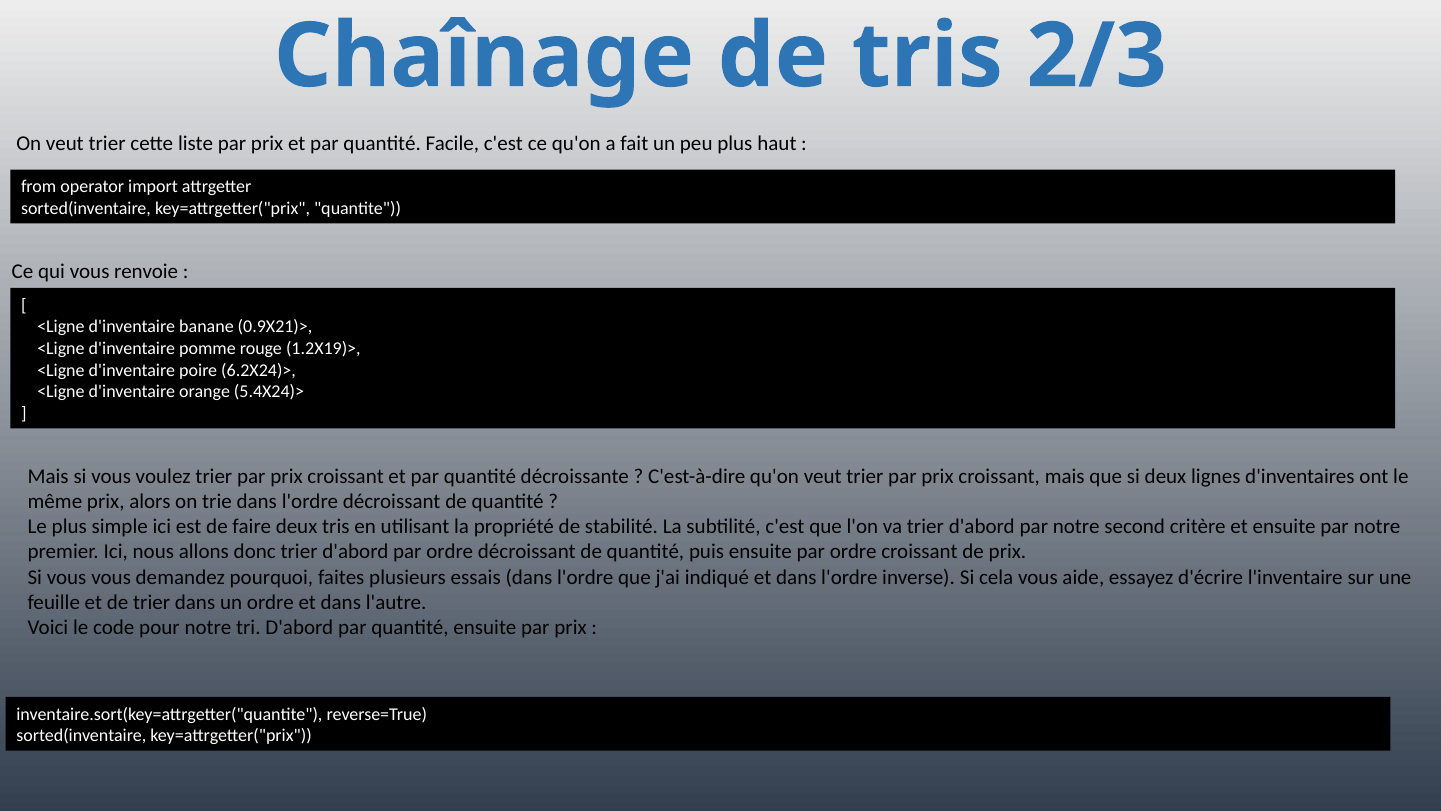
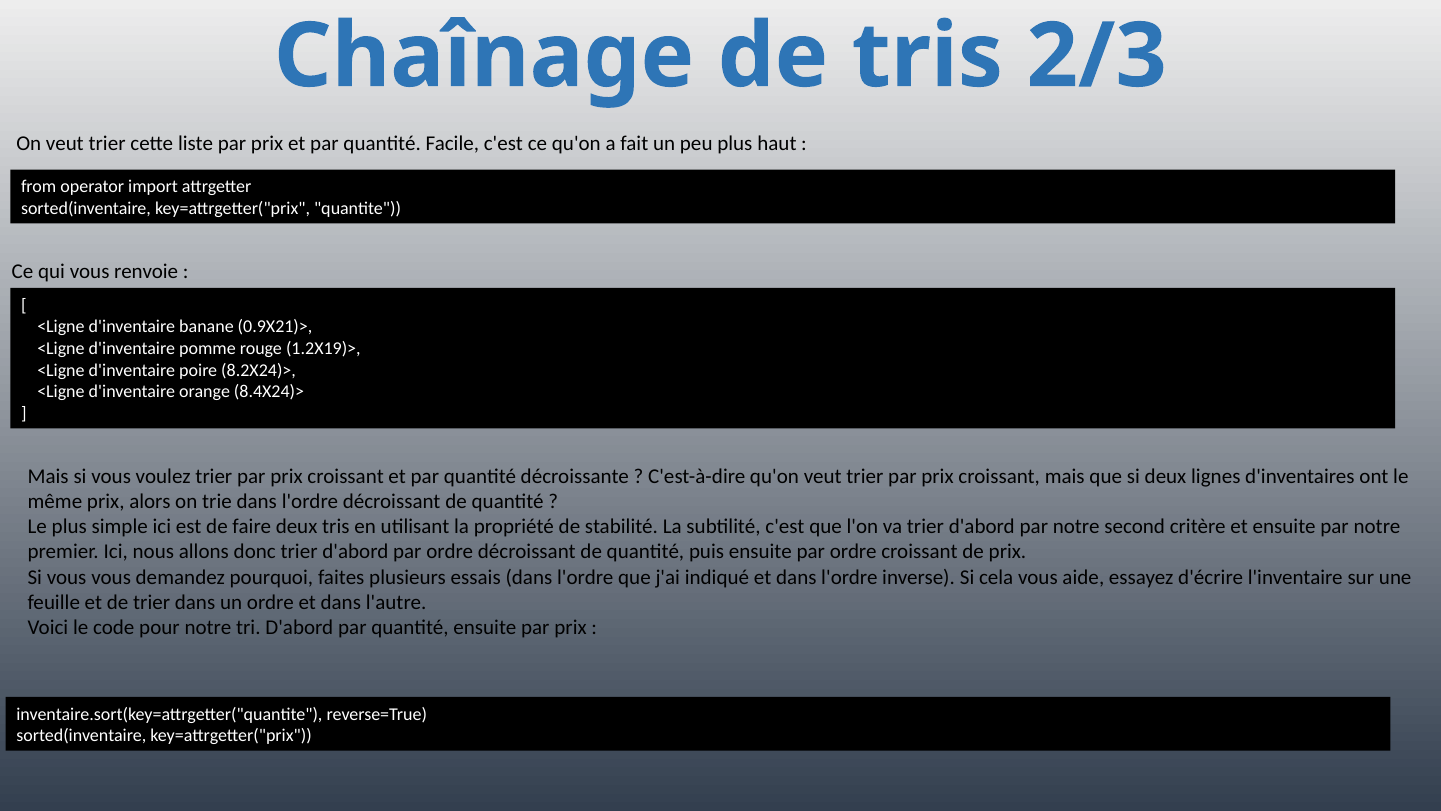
6.2X24)>: 6.2X24)> -> 8.2X24)>
5.4X24)>: 5.4X24)> -> 8.4X24)>
